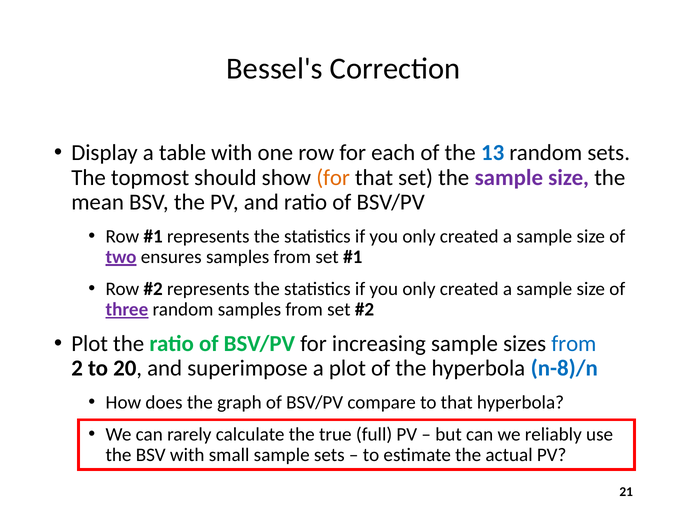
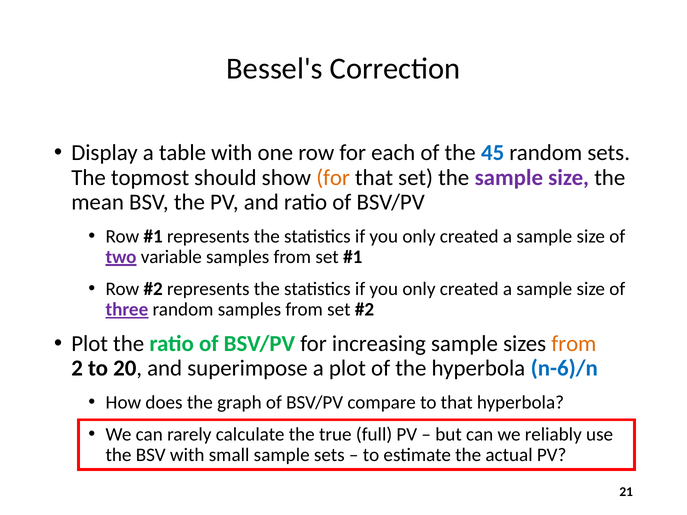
13: 13 -> 45
ensures: ensures -> variable
from at (574, 344) colour: blue -> orange
n-8)/n: n-8)/n -> n-6)/n
